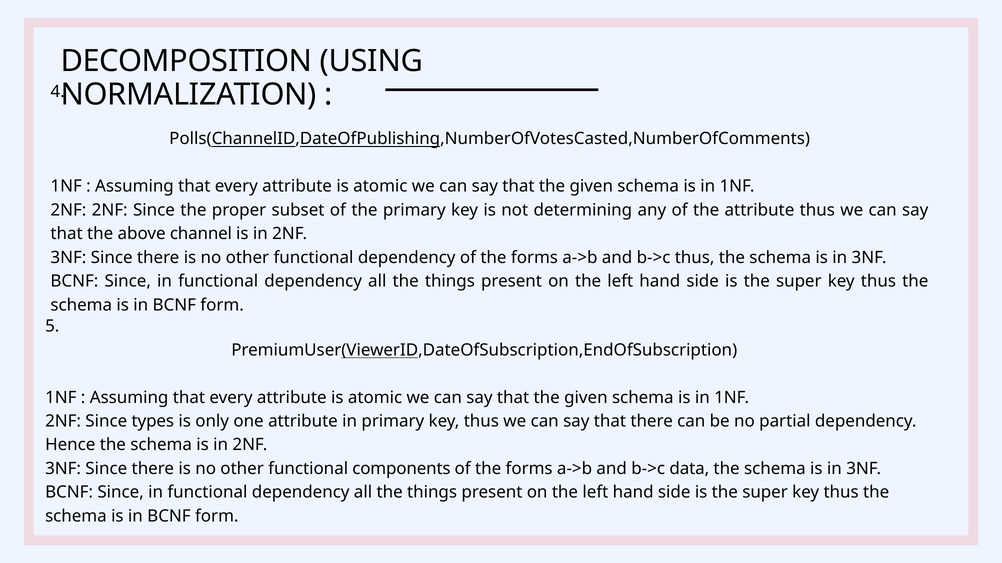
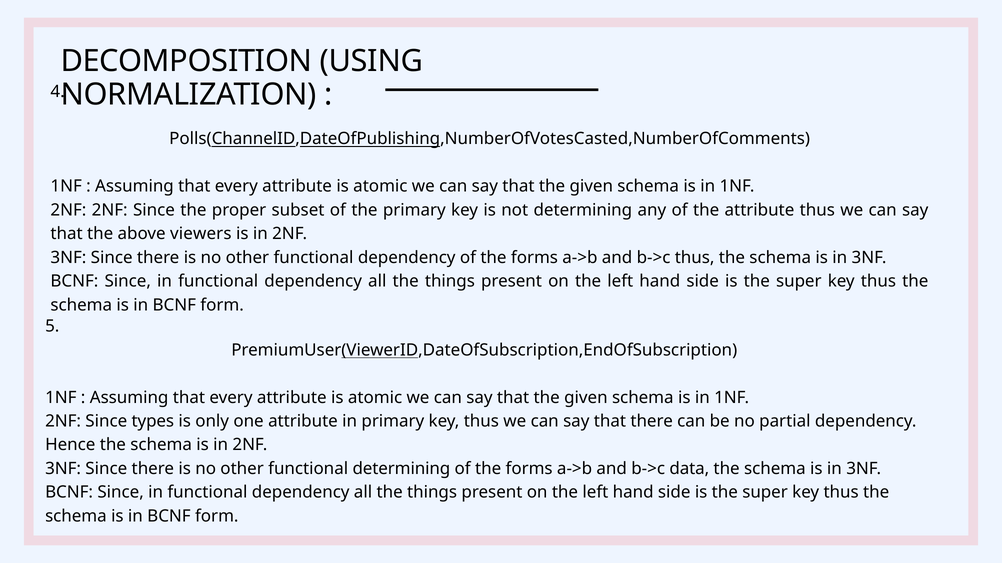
channel: channel -> viewers
functional components: components -> determining
